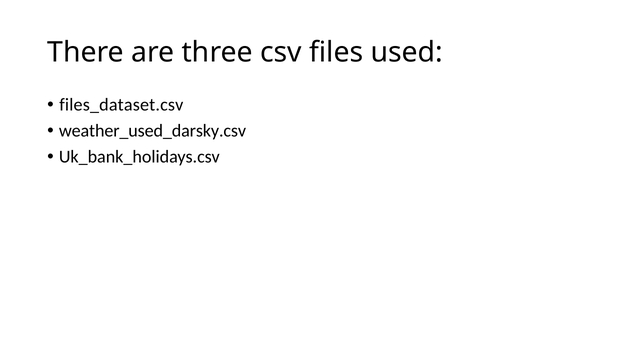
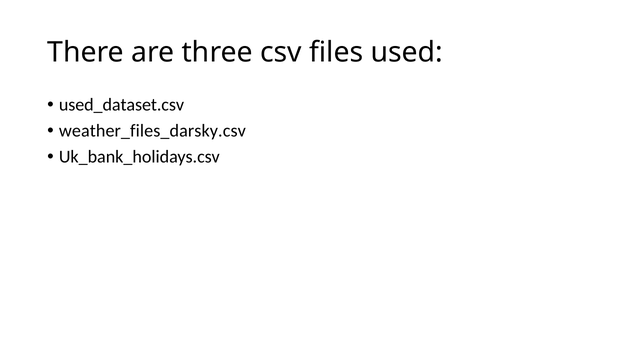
files_dataset.csv: files_dataset.csv -> used_dataset.csv
weather_used_darsky.csv: weather_used_darsky.csv -> weather_files_darsky.csv
